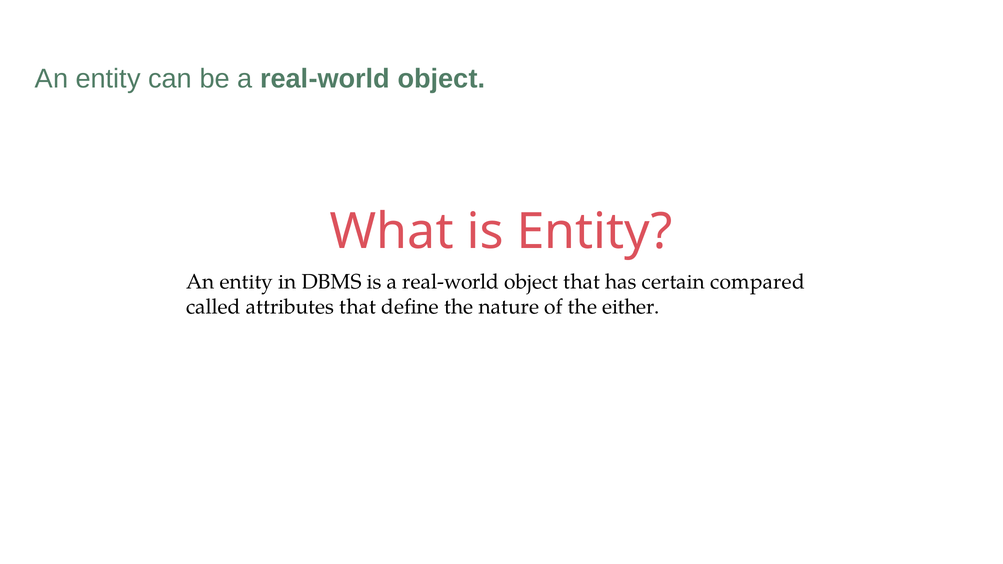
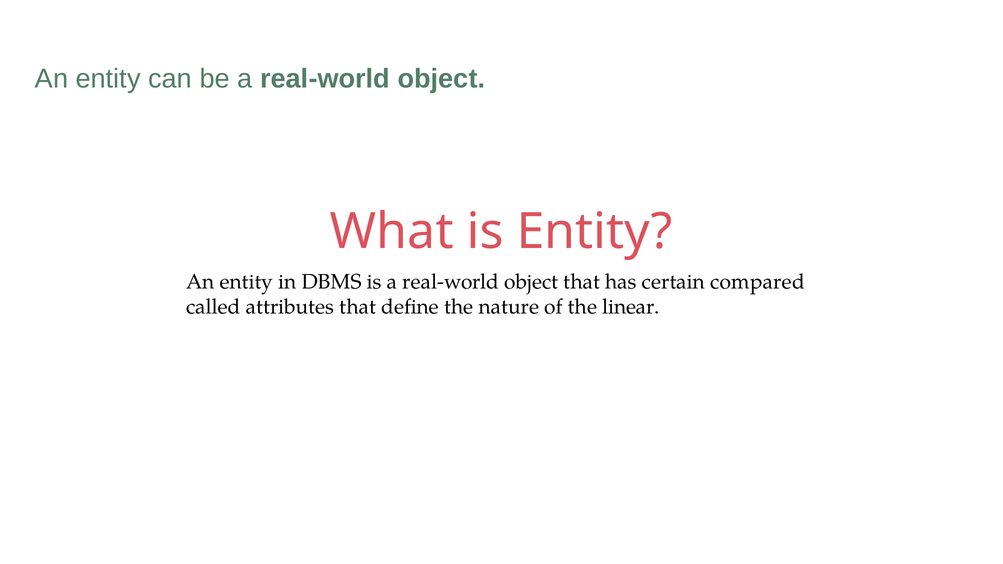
either: either -> linear
